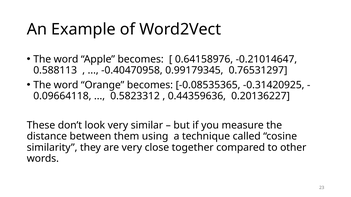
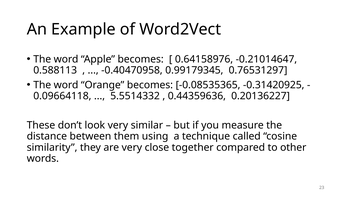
0.5823312: 0.5823312 -> 5.5514332
